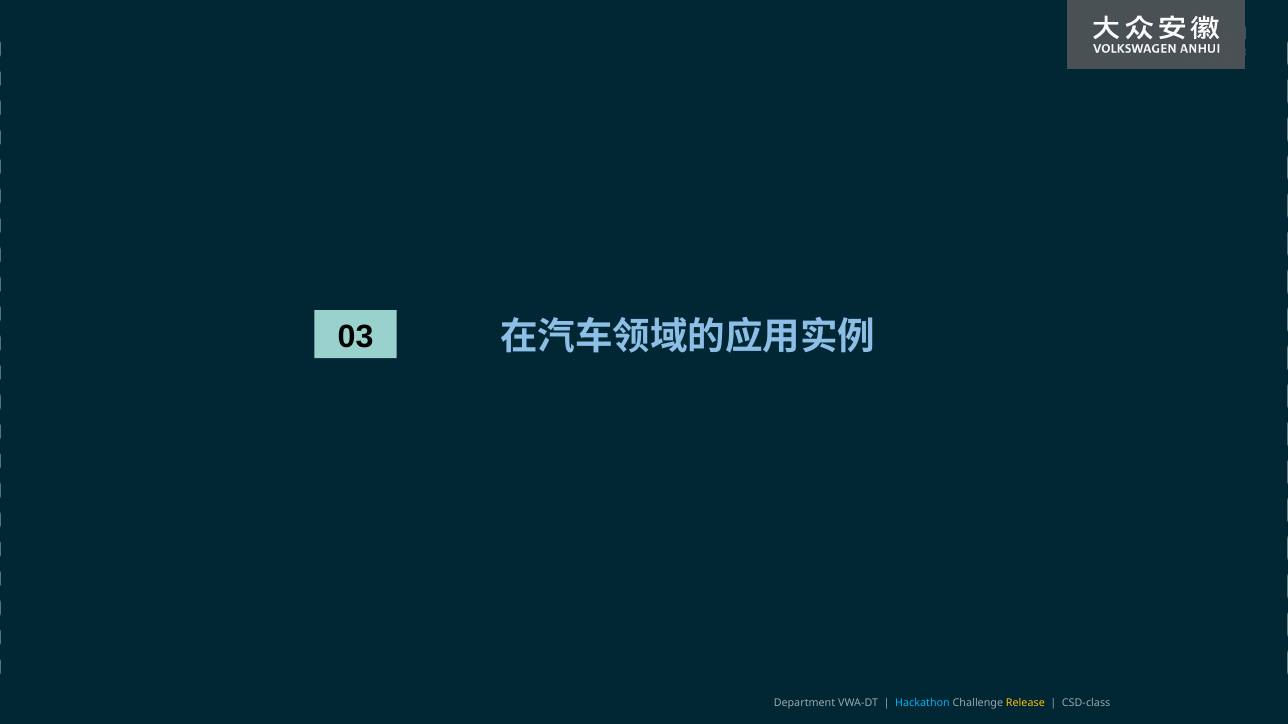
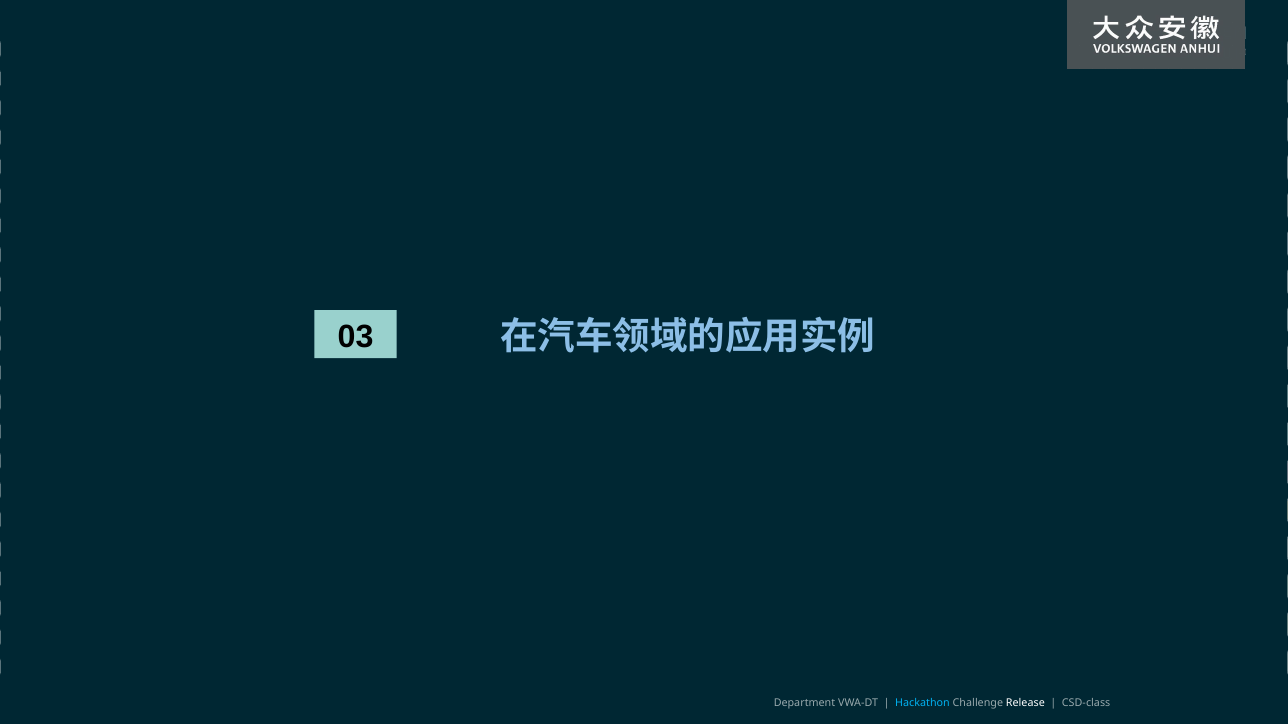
Release colour: yellow -> white
